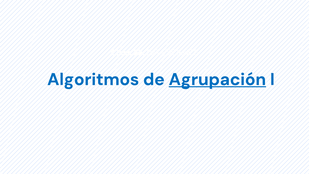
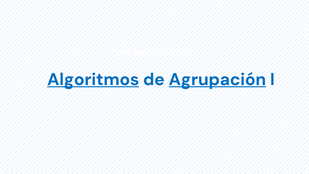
Algoritmos underline: none -> present
